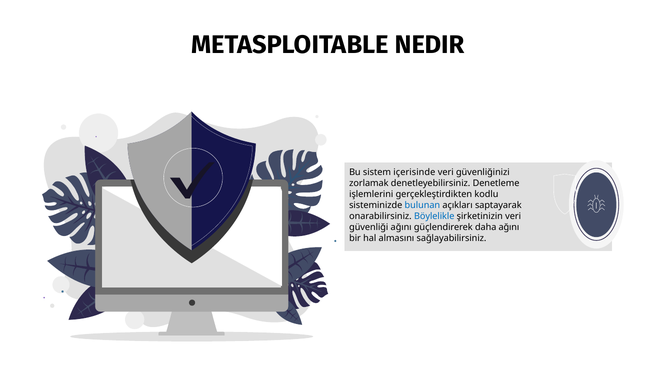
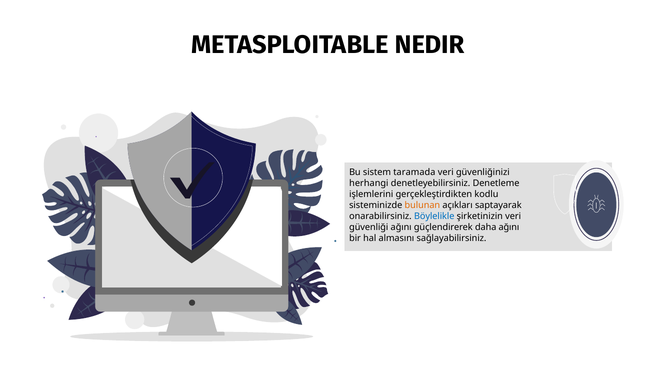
içerisinde: içerisinde -> taramada
zorlamak: zorlamak -> herhangi
bulunan colour: blue -> orange
